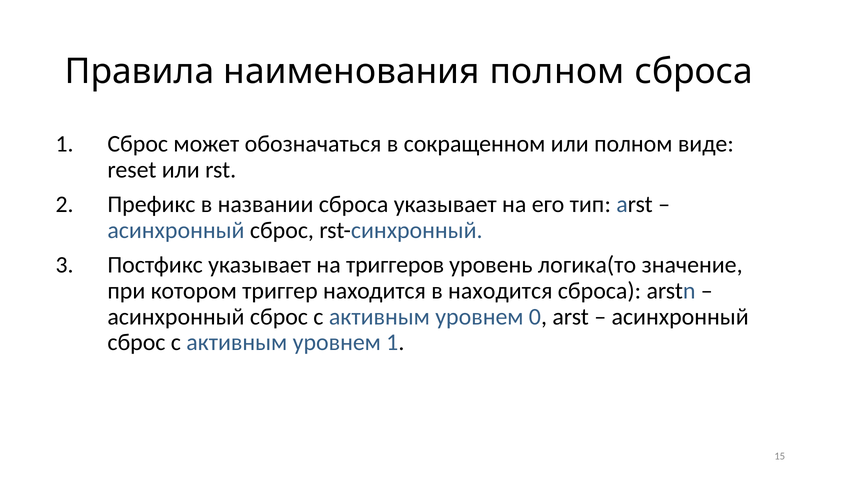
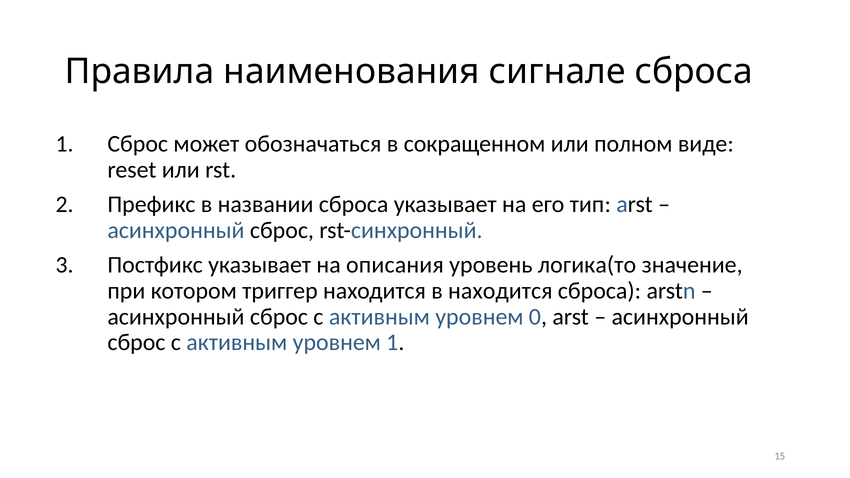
наименования полном: полном -> сигнале
триггеров: триггеров -> описания
